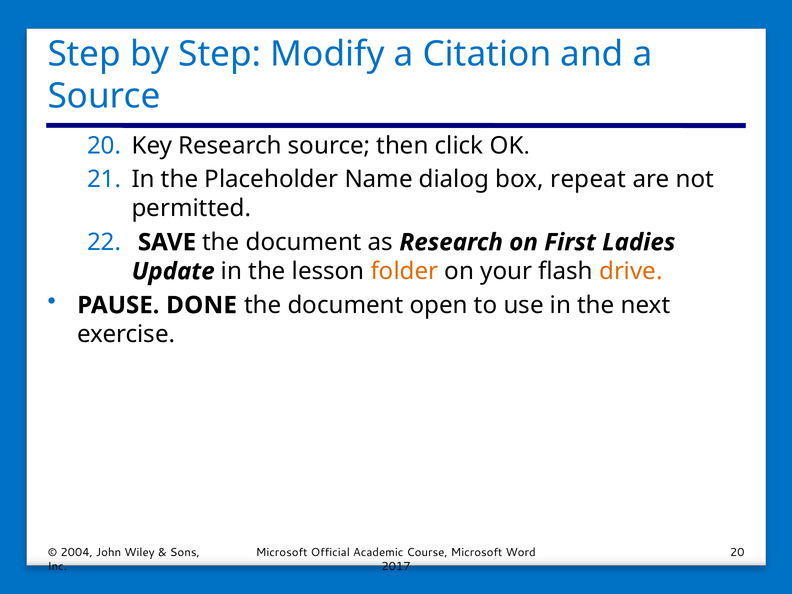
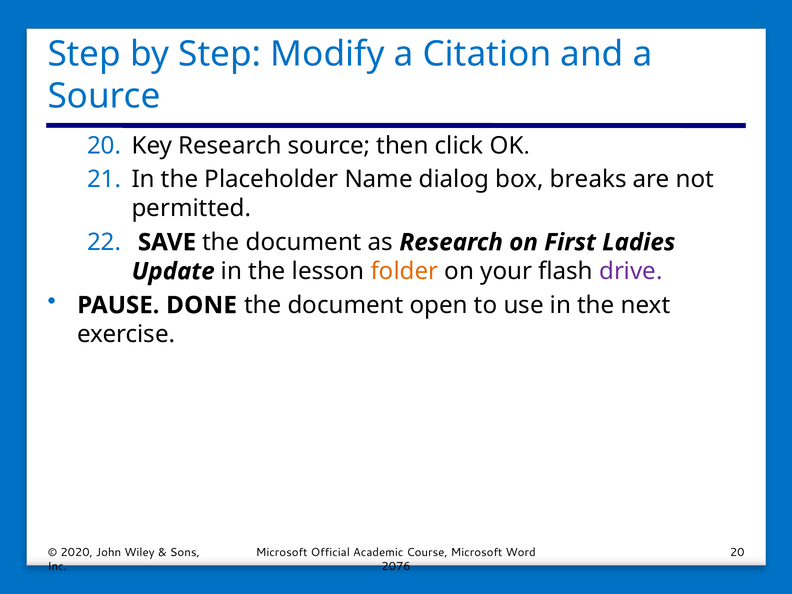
repeat: repeat -> breaks
drive colour: orange -> purple
2004: 2004 -> 2020
2017: 2017 -> 2076
